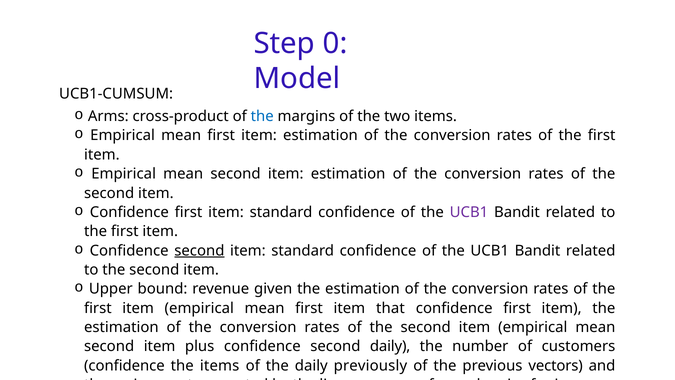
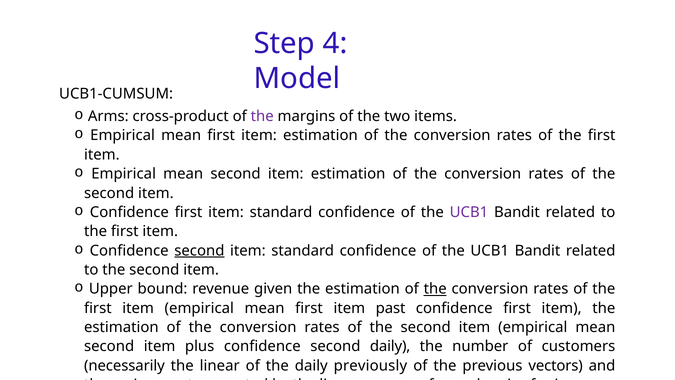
0: 0 -> 4
the at (262, 116) colour: blue -> purple
the at (435, 289) underline: none -> present
that: that -> past
confidence at (124, 365): confidence -> necessarily
items at (220, 365): items -> linear
